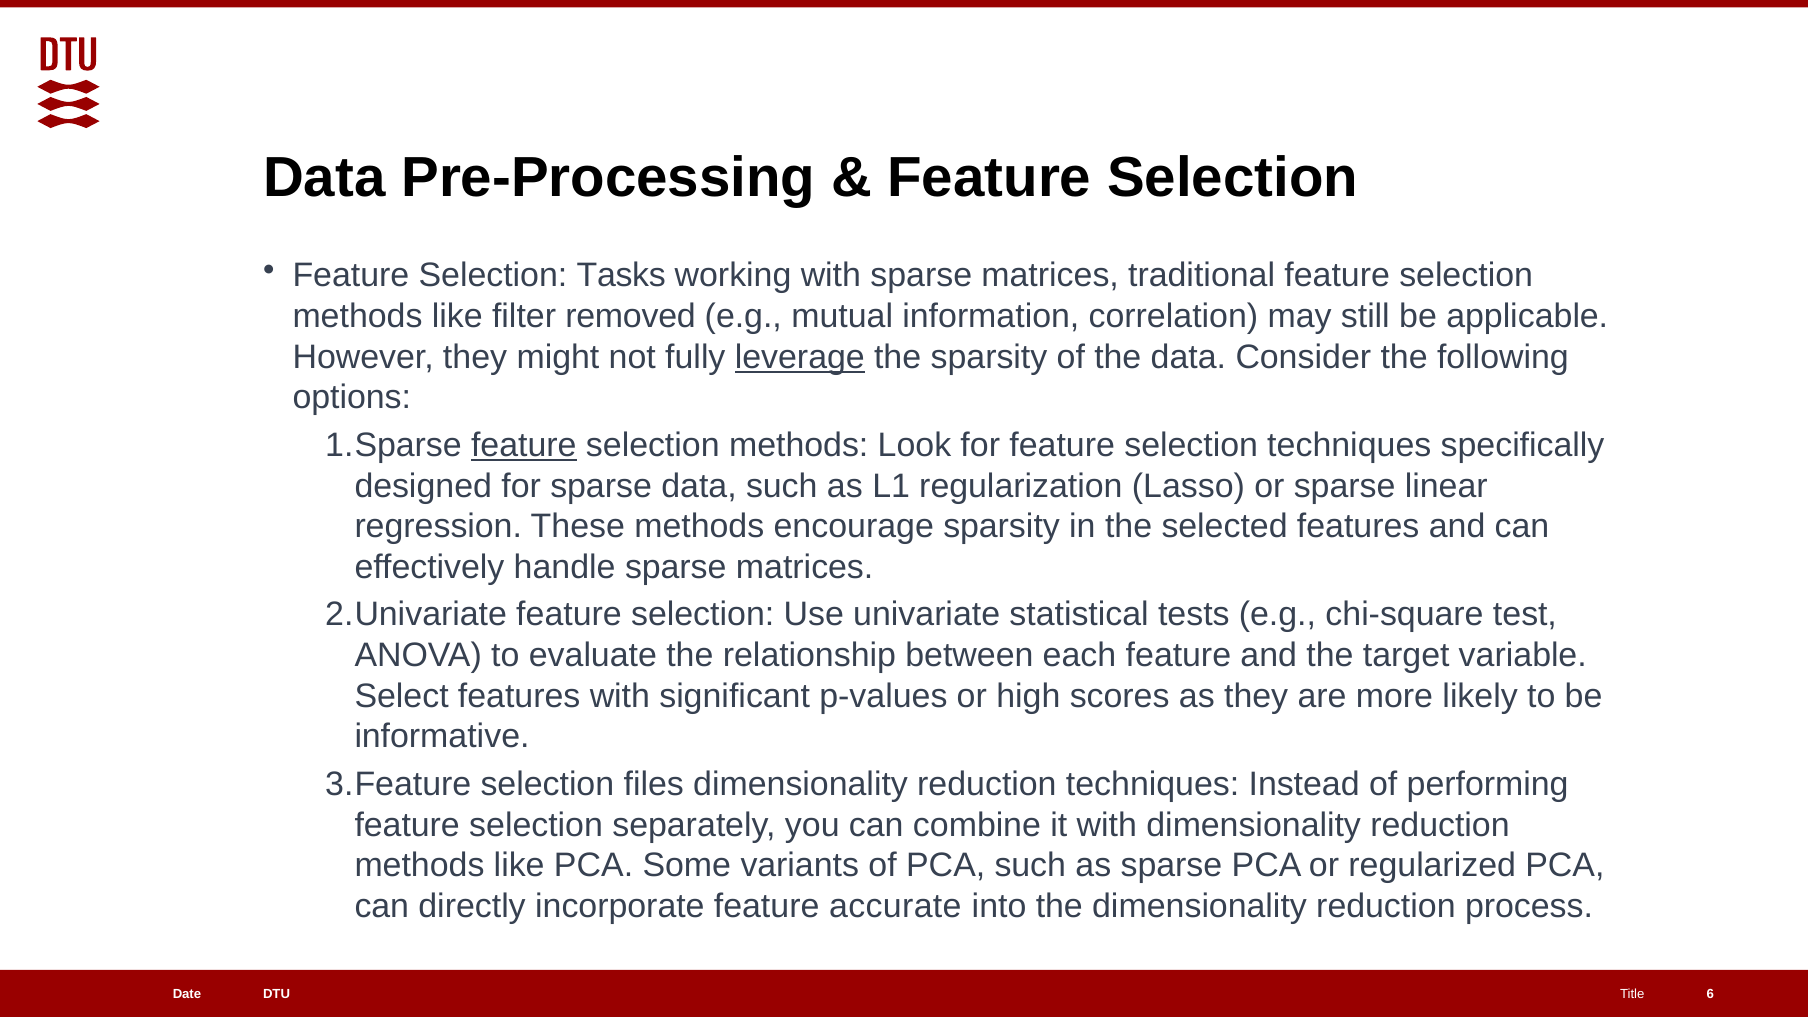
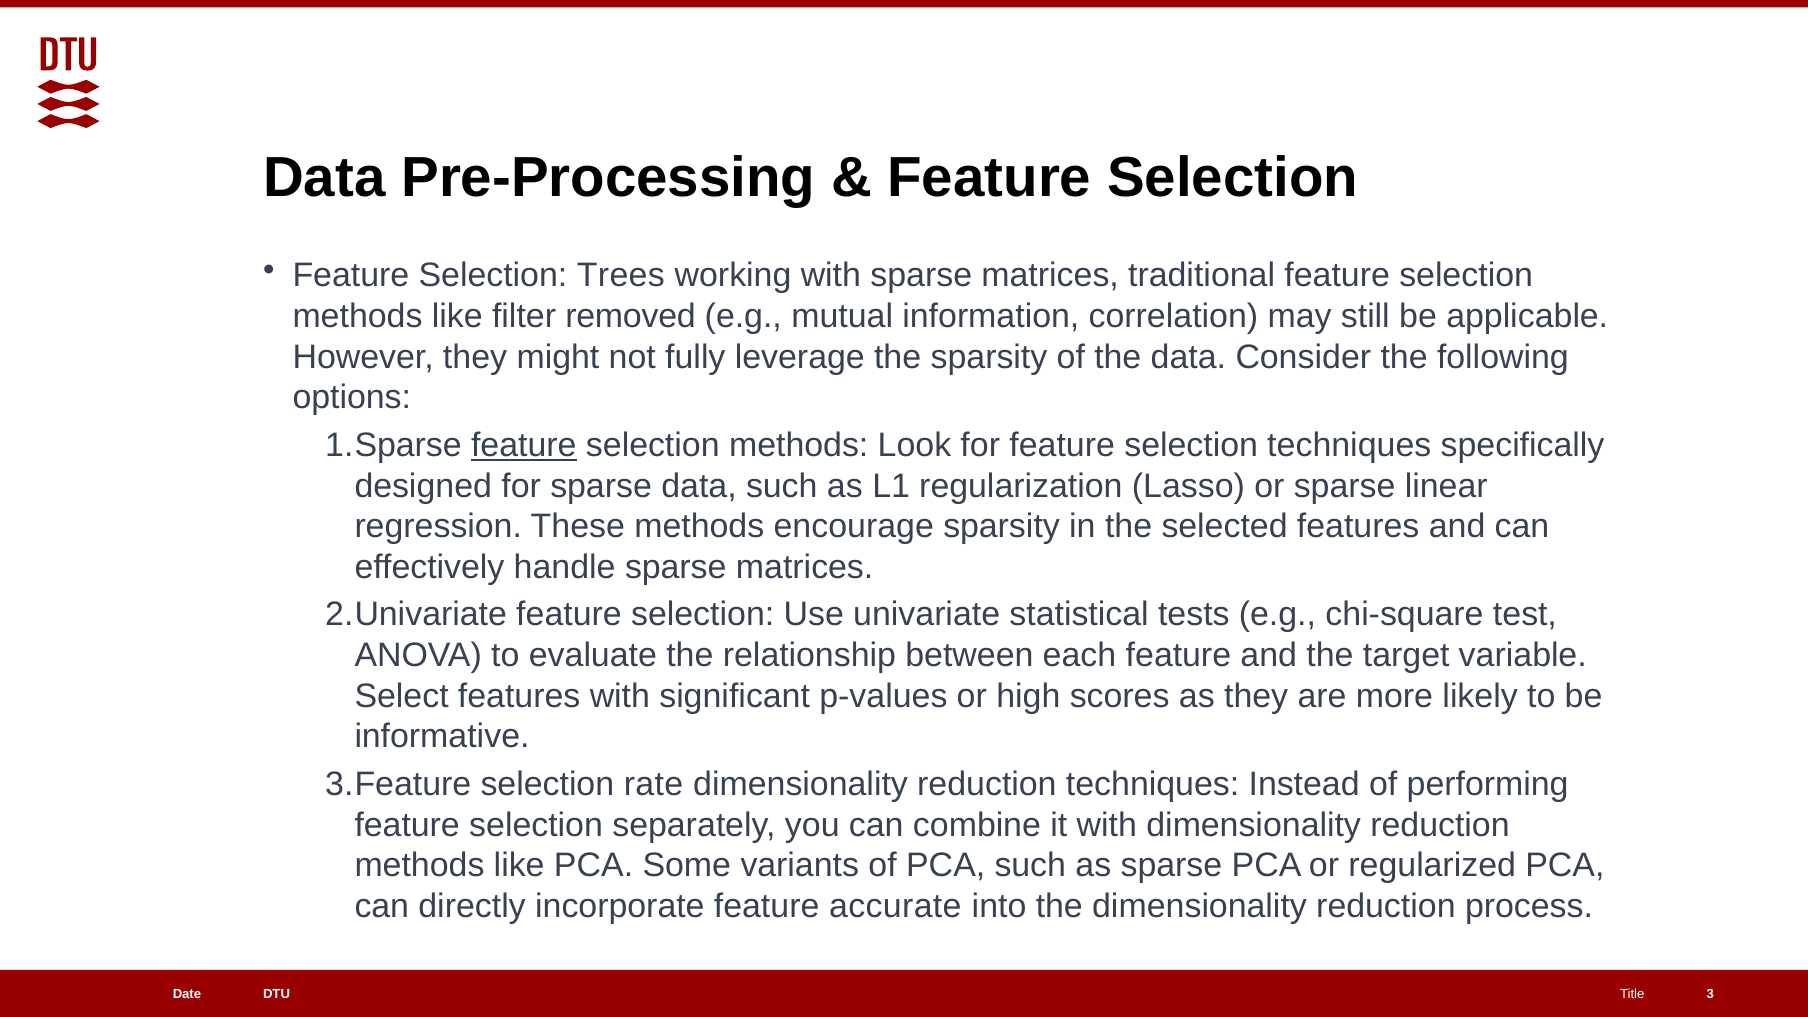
Tasks: Tasks -> Trees
leverage underline: present -> none
files: files -> rate
6: 6 -> 3
